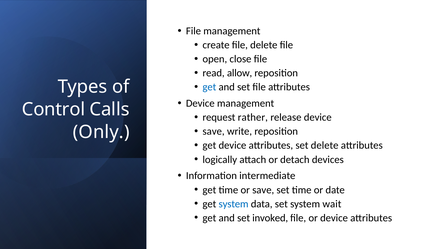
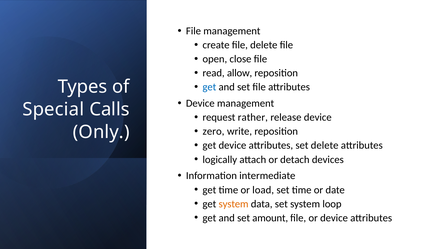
Control: Control -> Special
save at (214, 131): save -> zero
or save: save -> load
system at (234, 204) colour: blue -> orange
wait: wait -> loop
invoked: invoked -> amount
